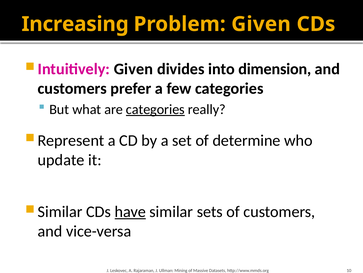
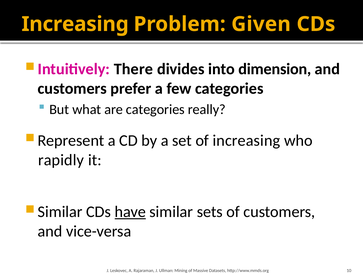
Given at (133, 69): Given -> There
categories at (155, 109) underline: present -> none
of determine: determine -> increasing
update: update -> rapidly
